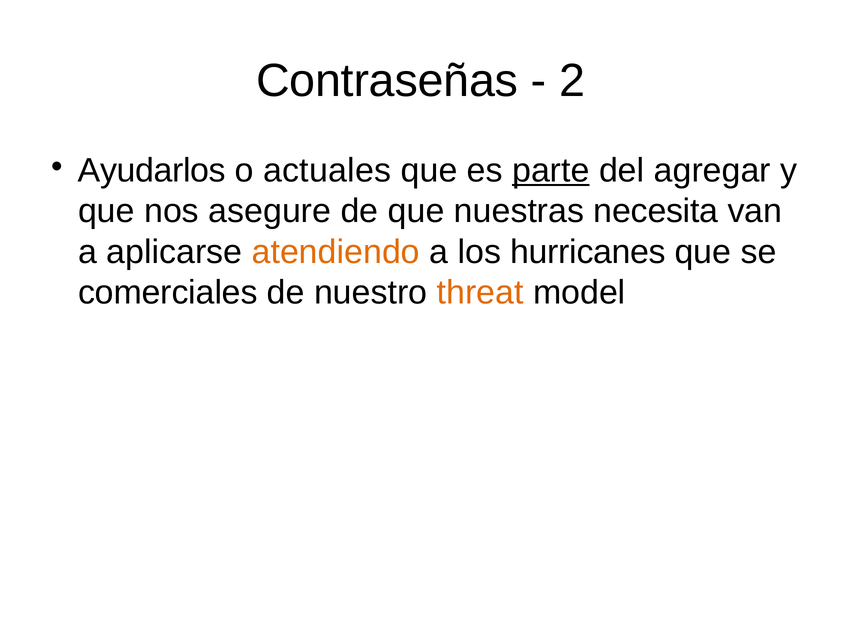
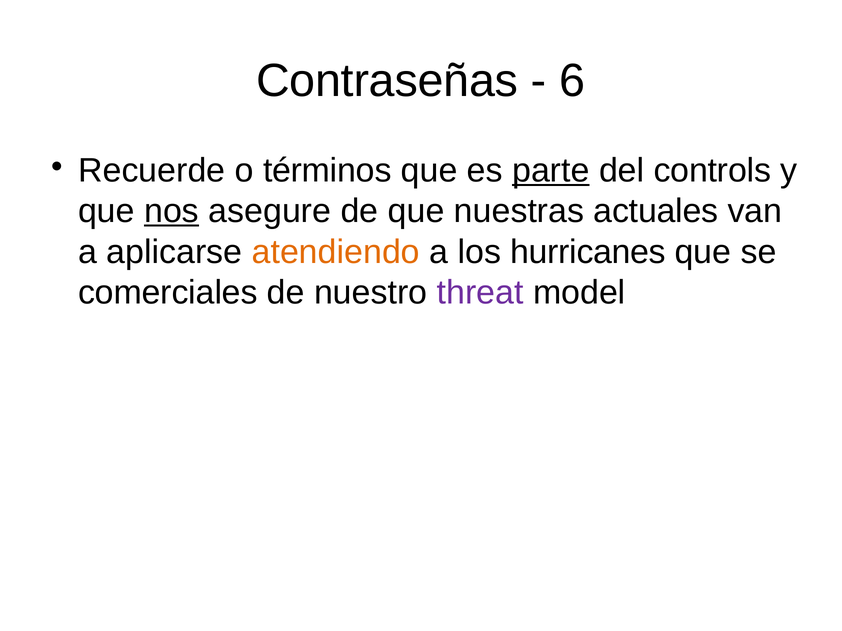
2: 2 -> 6
Ayudarlos: Ayudarlos -> Recuerde
actuales: actuales -> términos
agregar: agregar -> controls
nos underline: none -> present
necesita: necesita -> actuales
threat colour: orange -> purple
